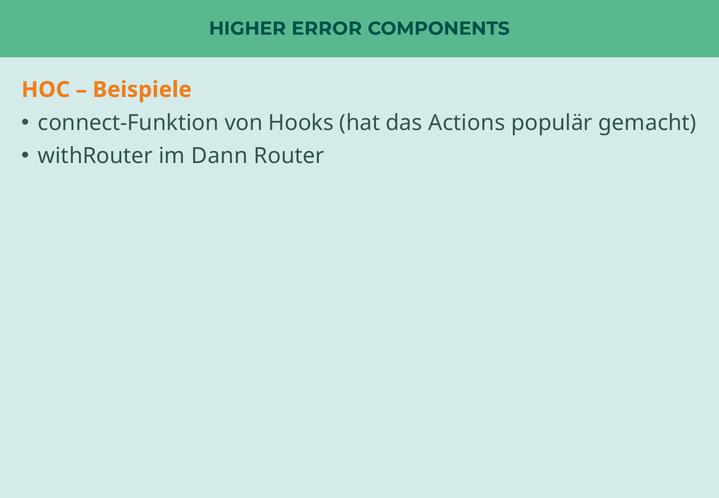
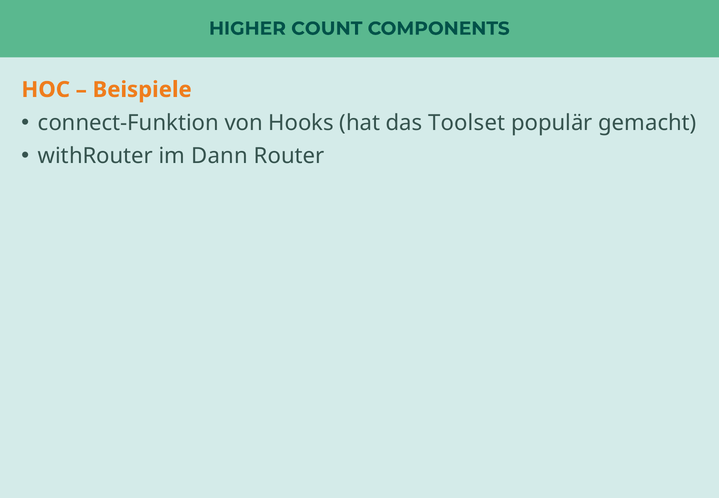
ERROR: ERROR -> COUNT
Actions: Actions -> Toolset
